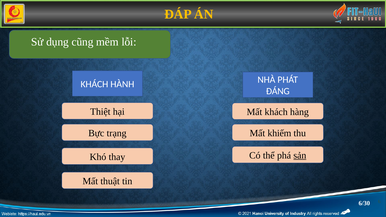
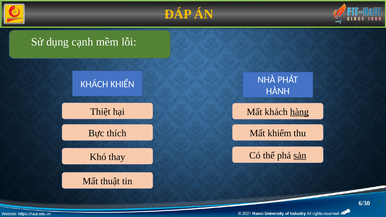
cũng: cũng -> cạnh
HÀNH: HÀNH -> KHIỂN
ĐÁNG: ĐÁNG -> HÀNH
hàng underline: none -> present
trạng: trạng -> thích
